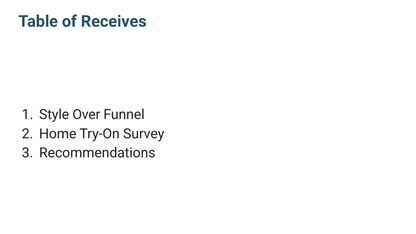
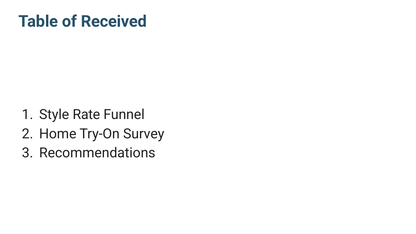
Receives: Receives -> Received
Over: Over -> Rate
